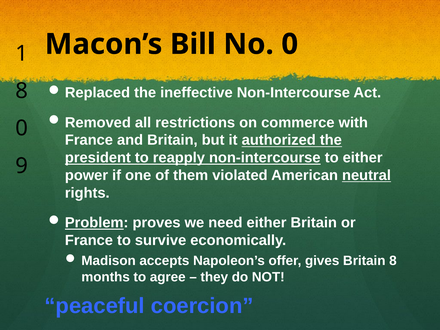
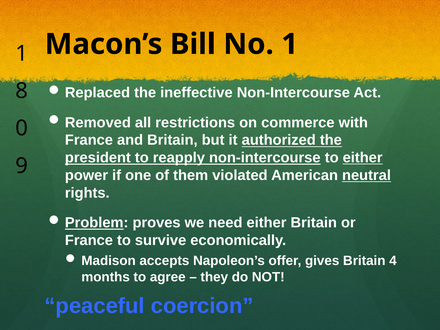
No 0: 0 -> 1
either at (363, 158) underline: none -> present
Britain 8: 8 -> 4
